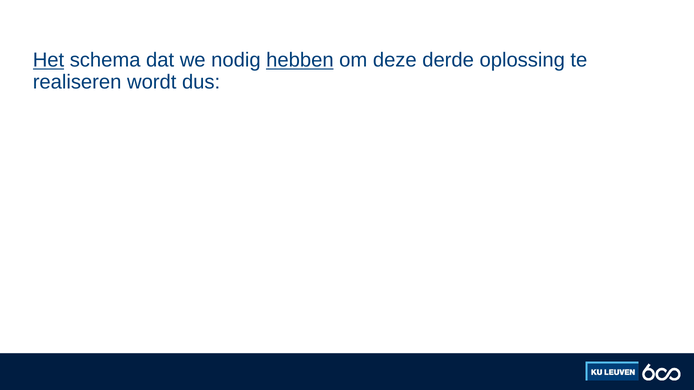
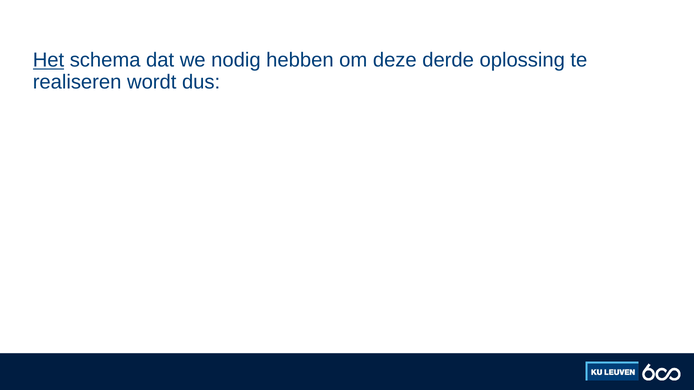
hebben underline: present -> none
